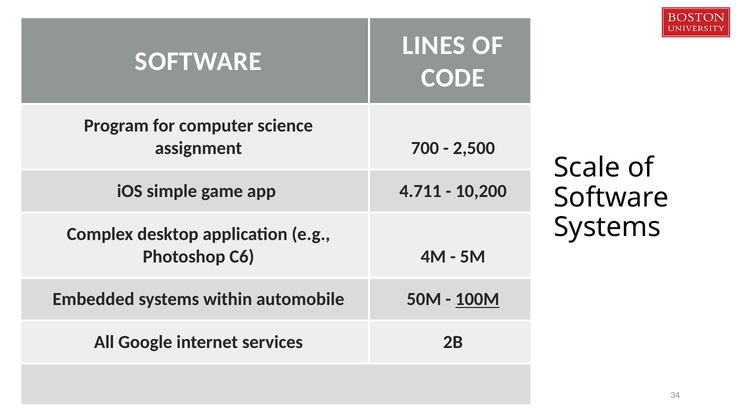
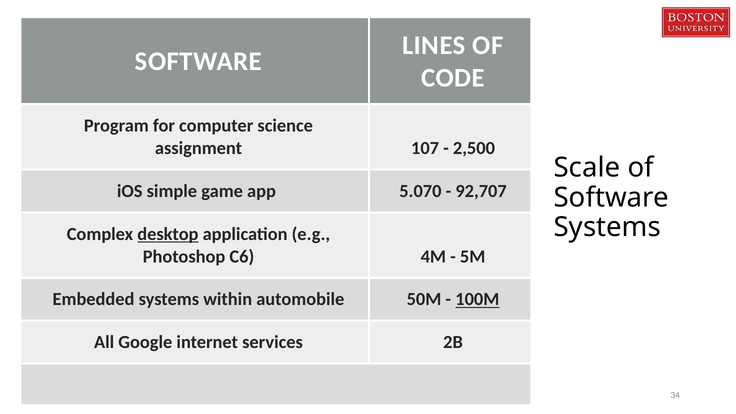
700: 700 -> 107
4.711: 4.711 -> 5.070
10,200: 10,200 -> 92,707
desktop underline: none -> present
